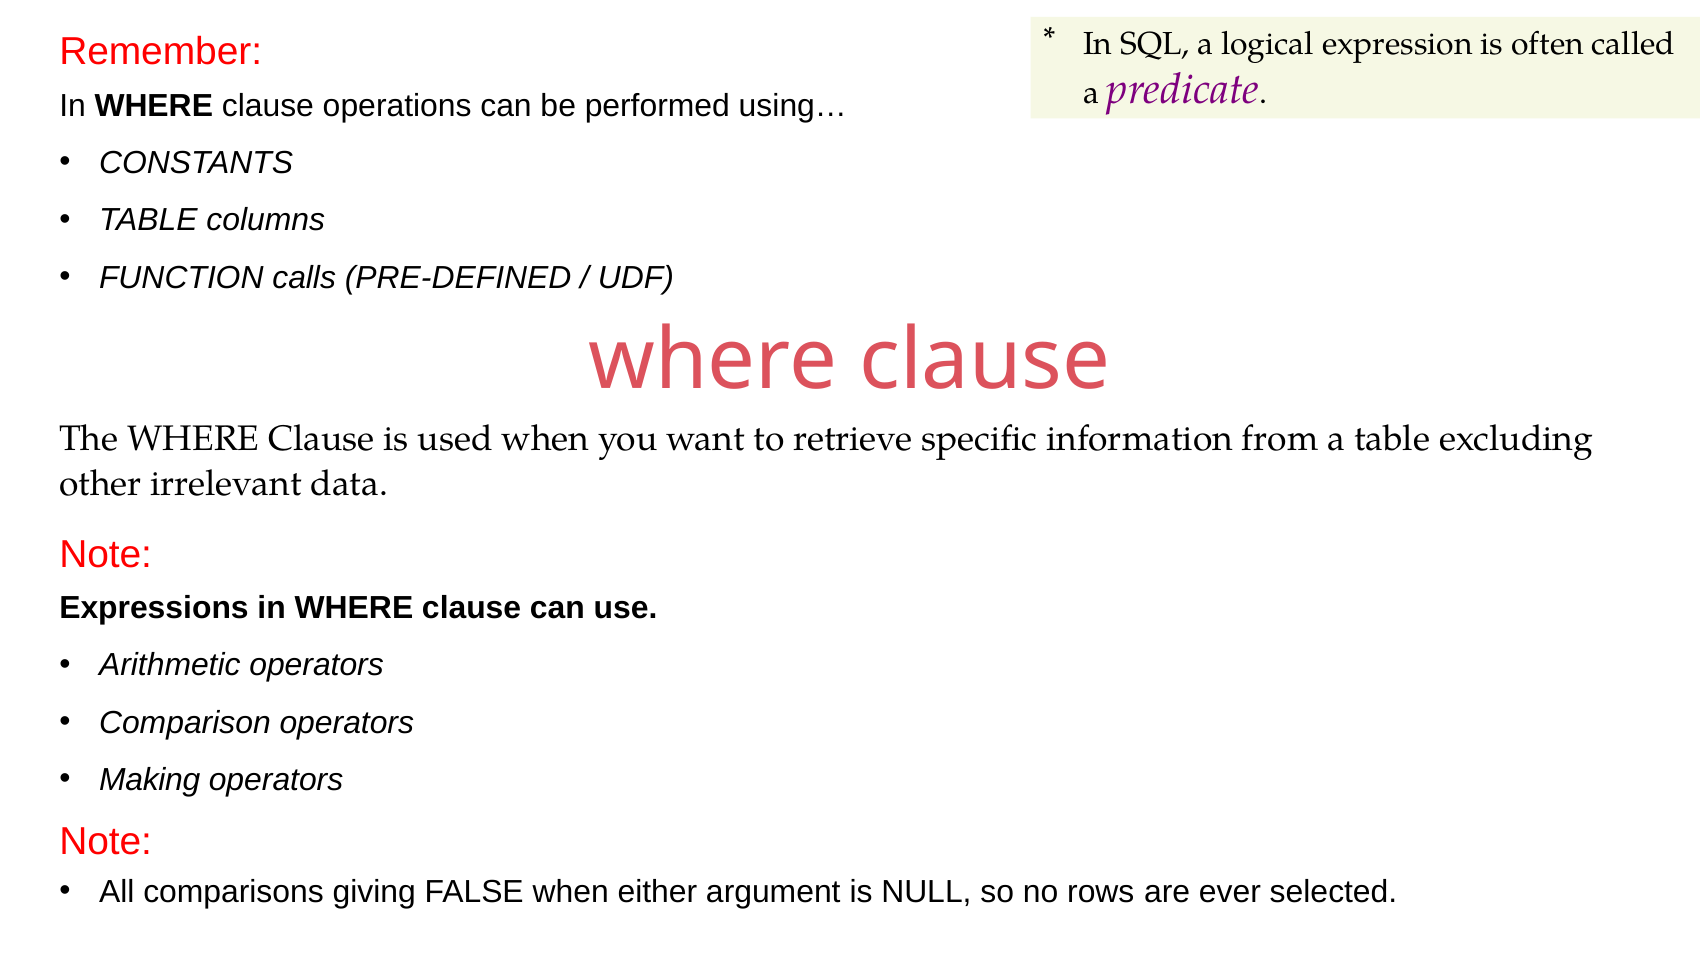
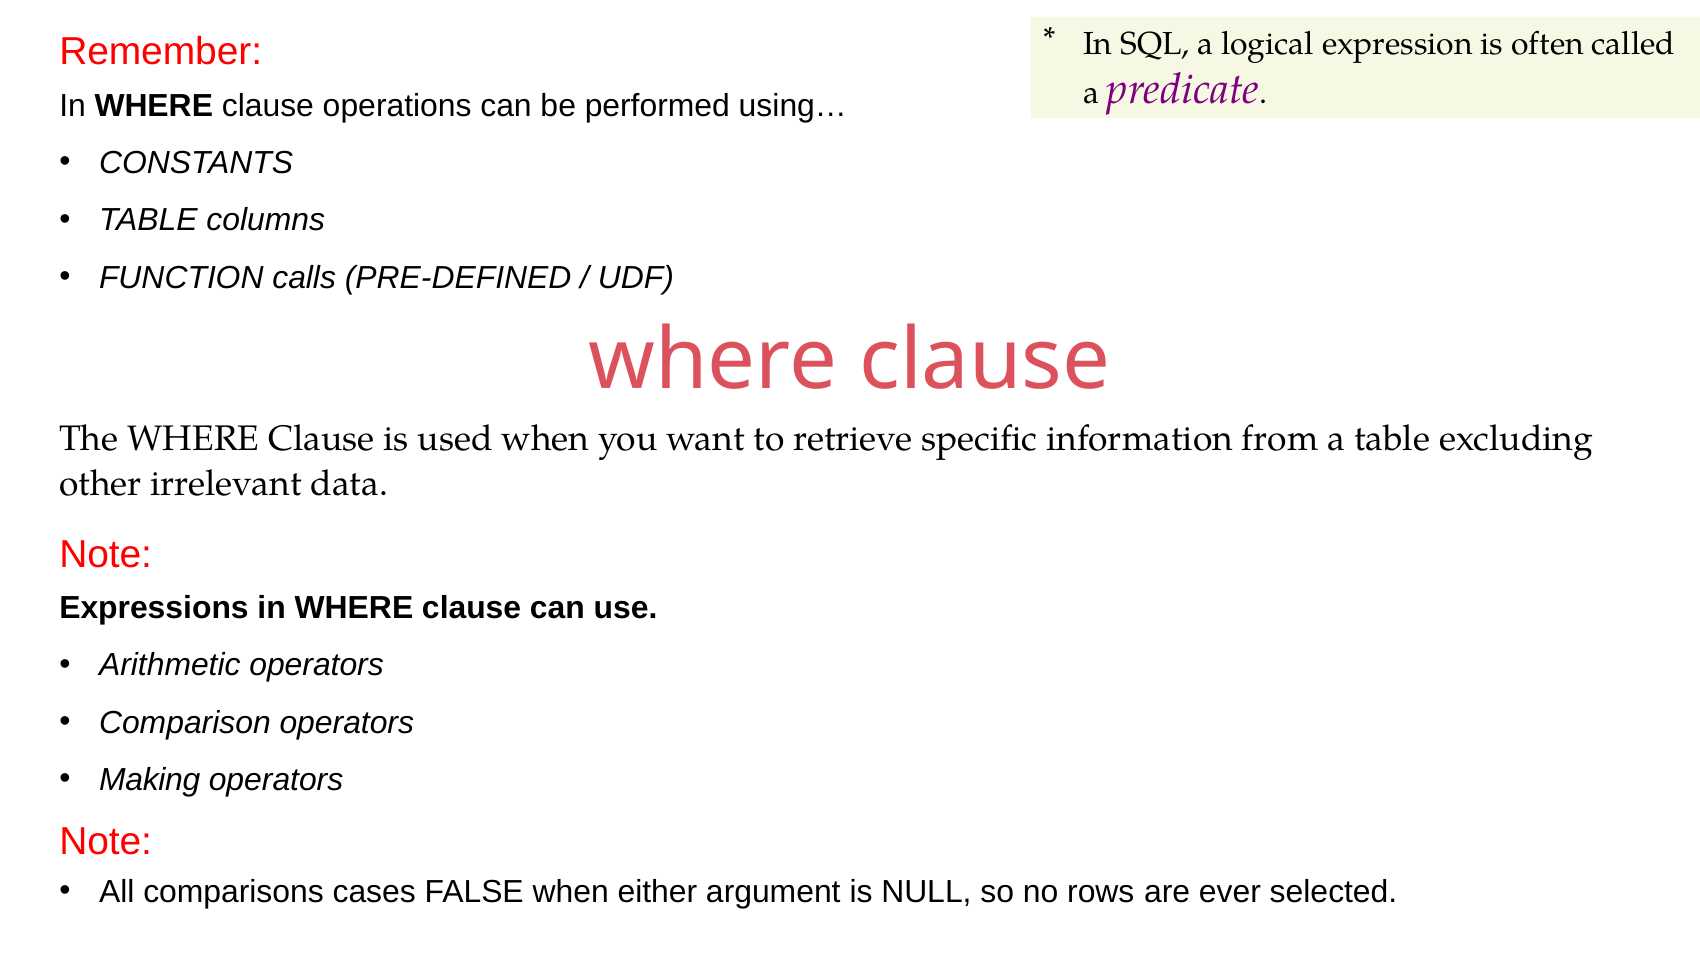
giving: giving -> cases
